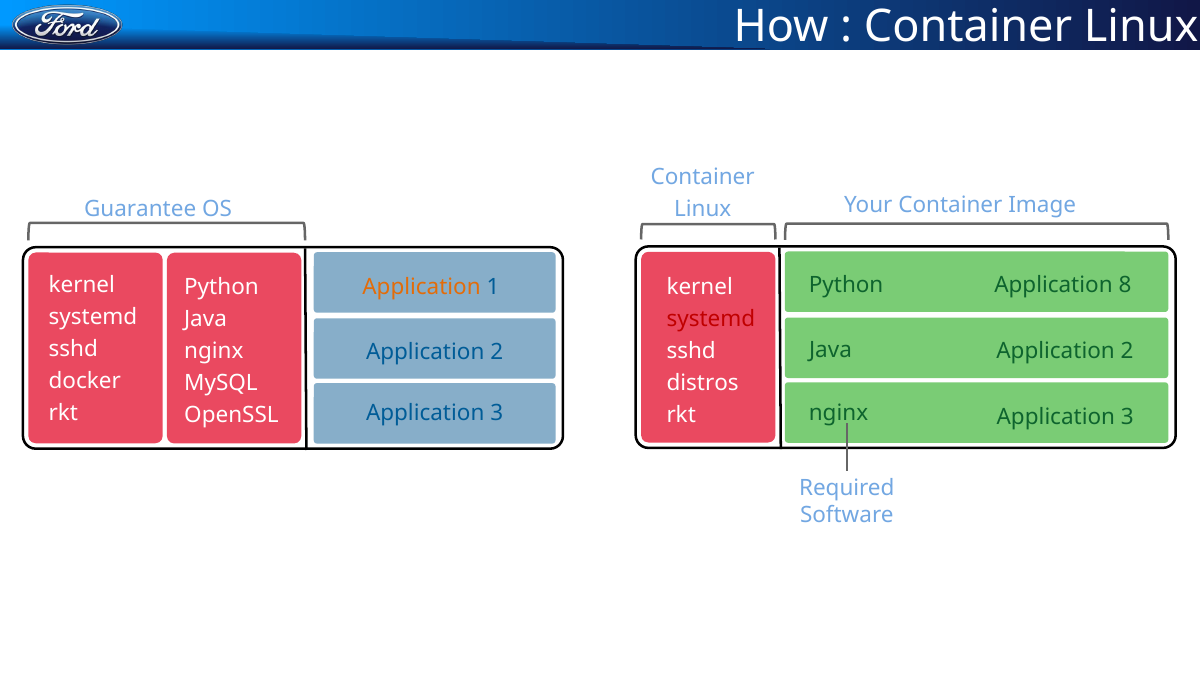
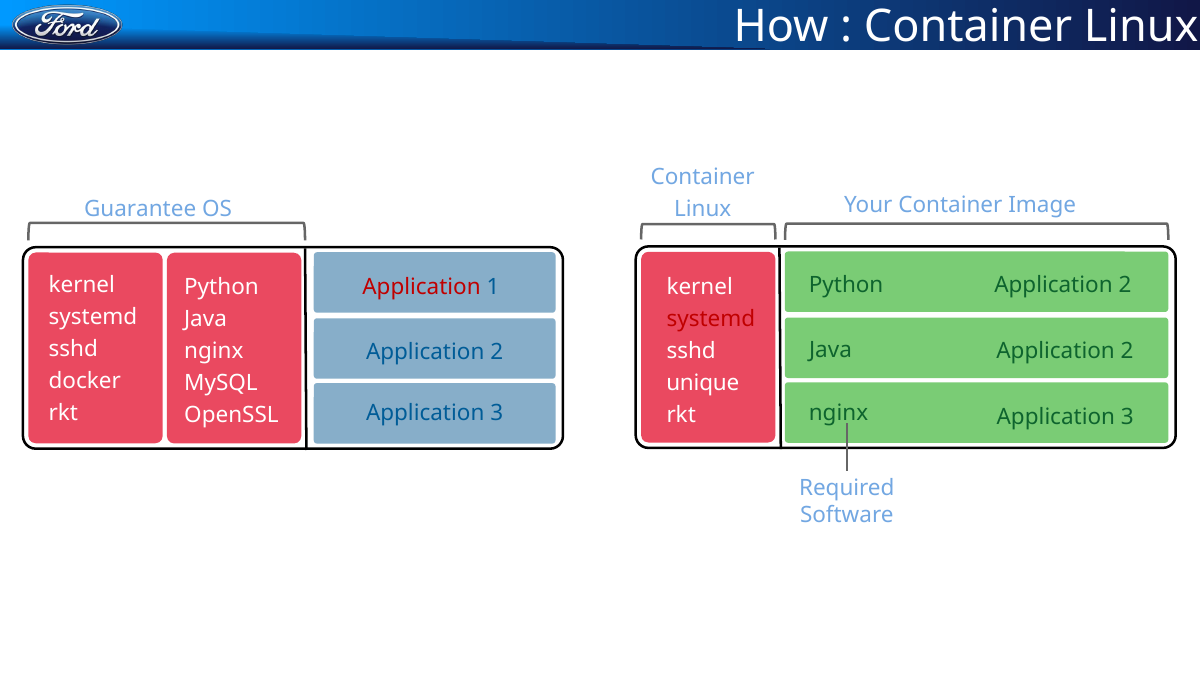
8 at (1125, 285): 8 -> 2
Application at (422, 287) colour: orange -> red
distros: distros -> unique
